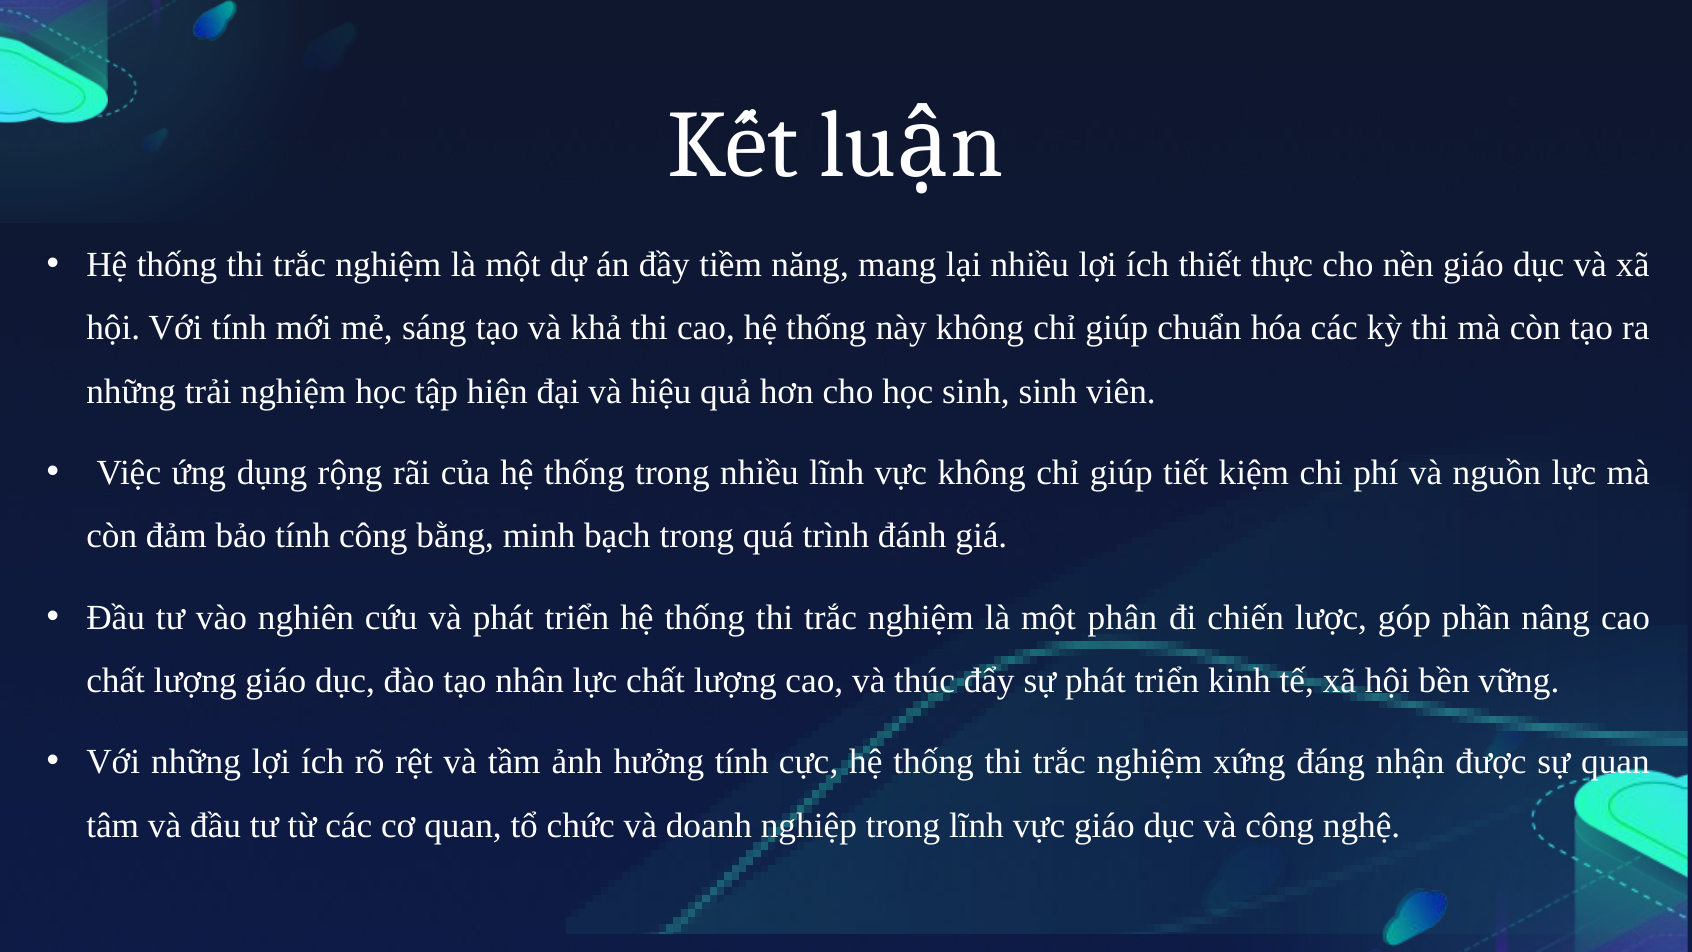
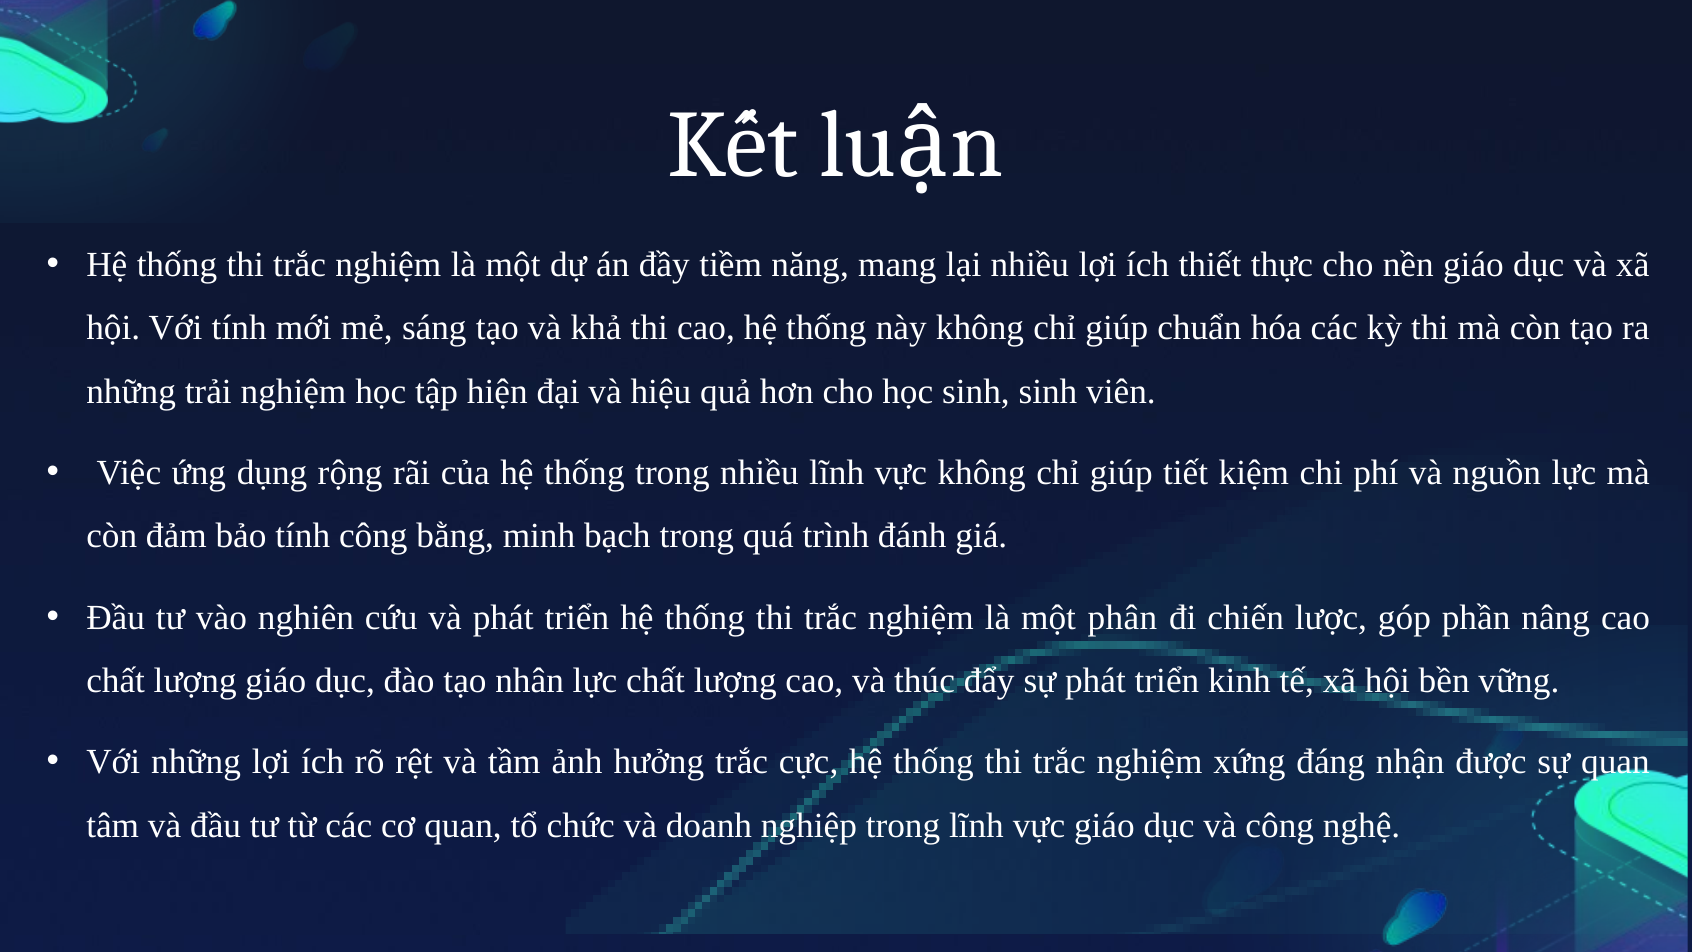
hưởng tính: tính -> trắc
